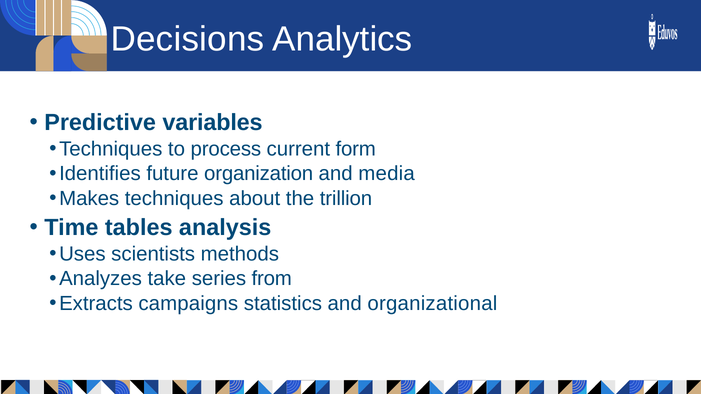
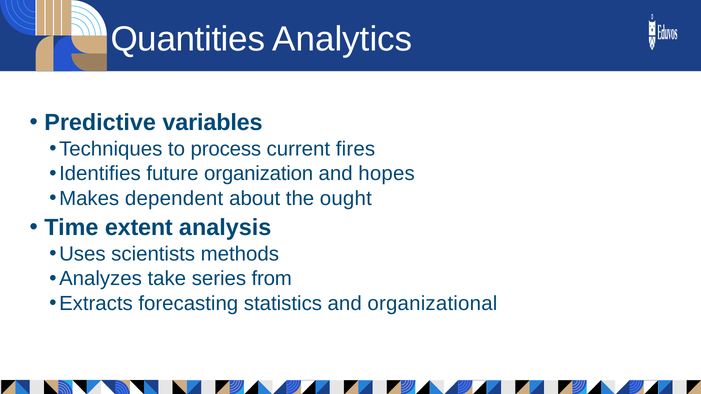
Decisions: Decisions -> Quantities
form: form -> fires
media: media -> hopes
Makes techniques: techniques -> dependent
trillion: trillion -> ought
tables: tables -> extent
campaigns: campaigns -> forecasting
